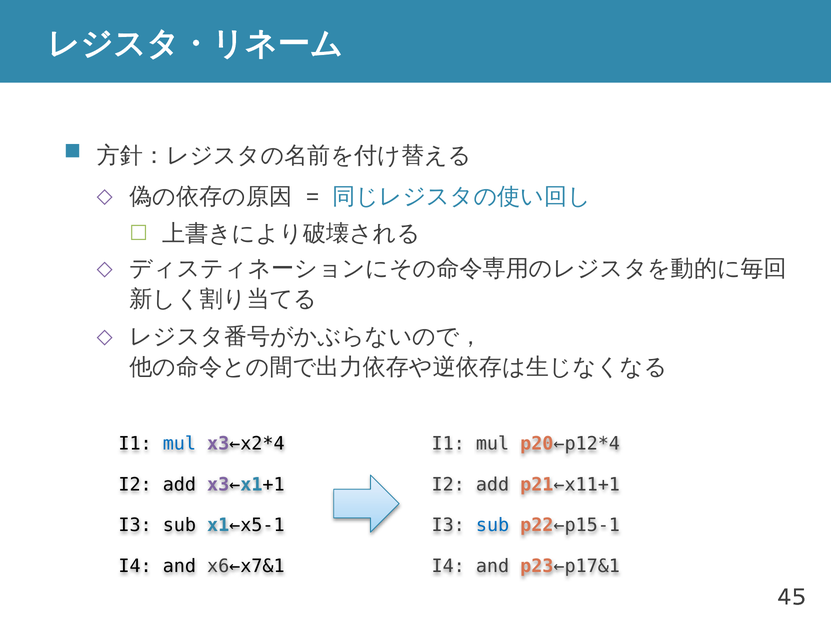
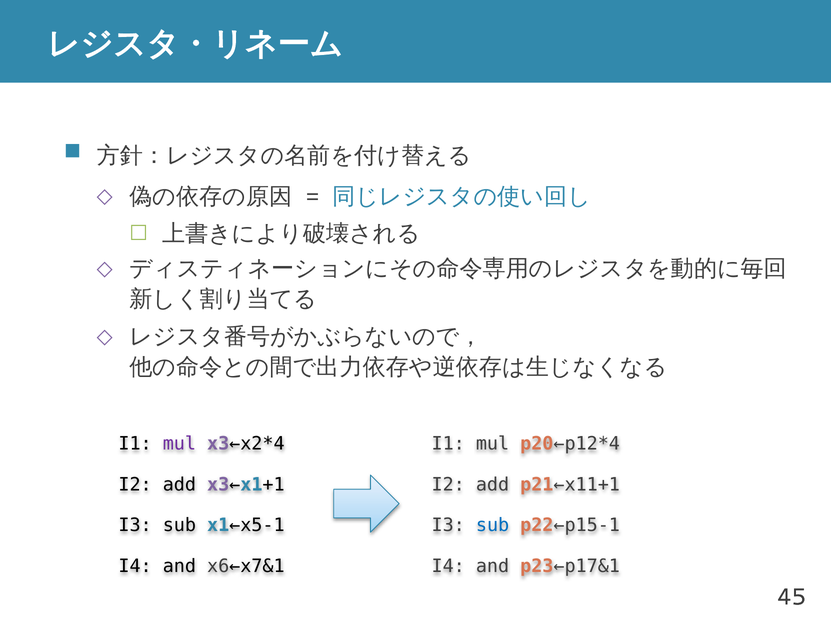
mul at (179, 444) colour: blue -> purple
